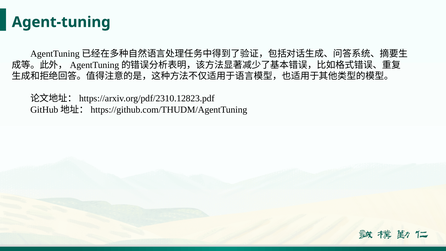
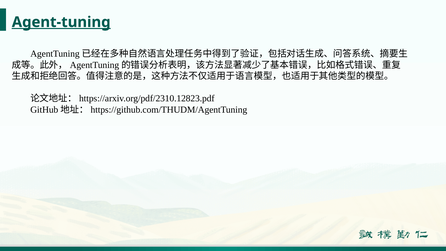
Agent-tuning underline: none -> present
